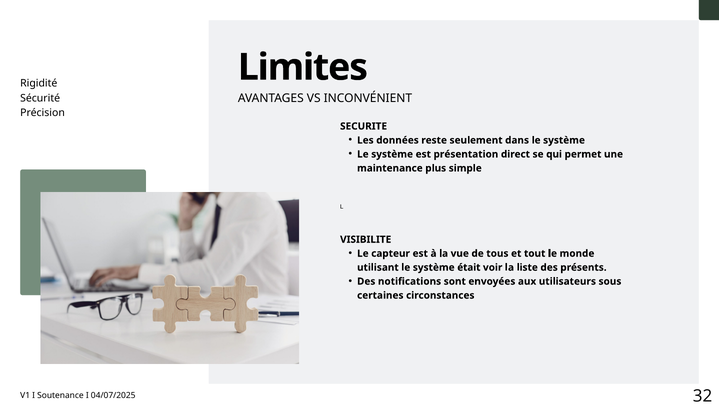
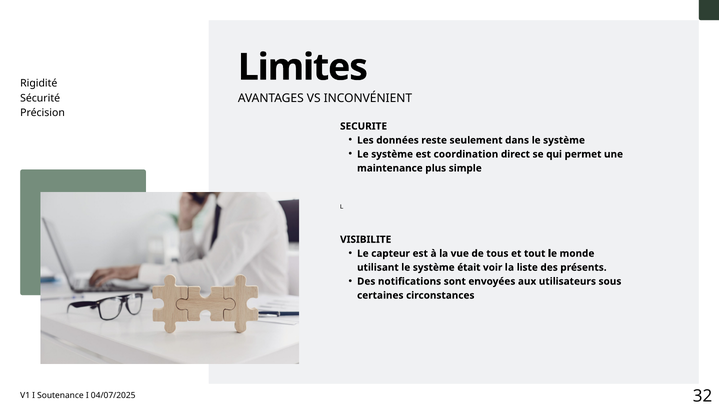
présentation: présentation -> coordination
